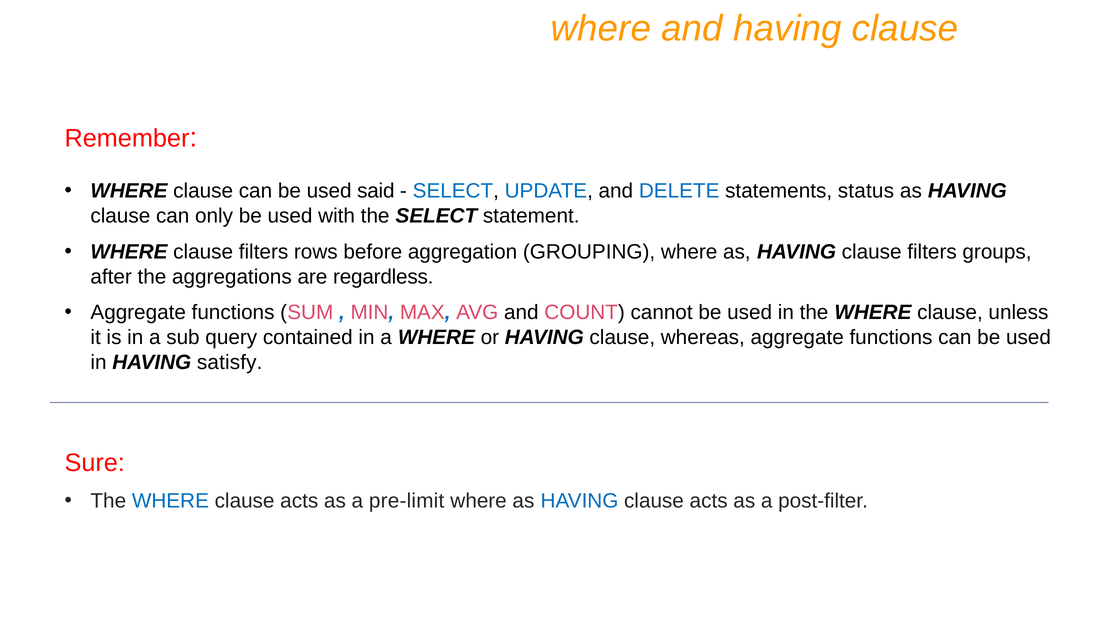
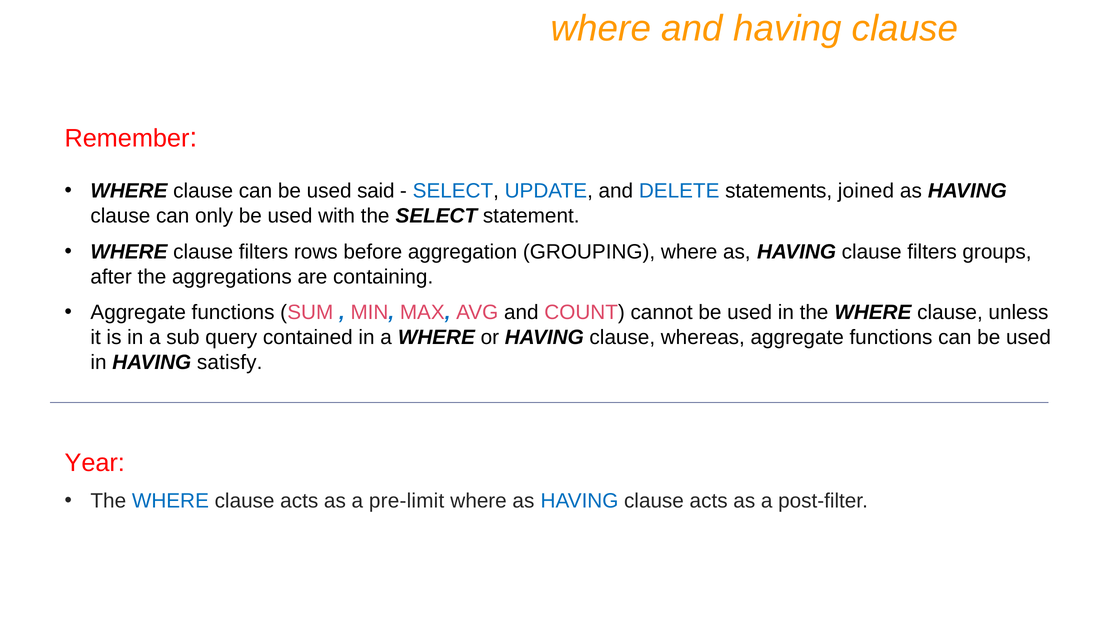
status: status -> joined
regardless: regardless -> containing
Sure: Sure -> Year
